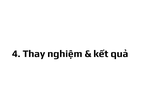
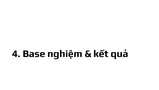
Thay: Thay -> Base
